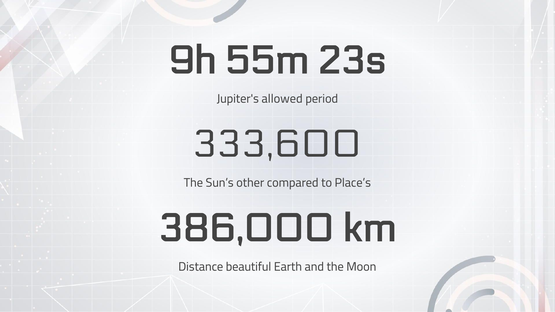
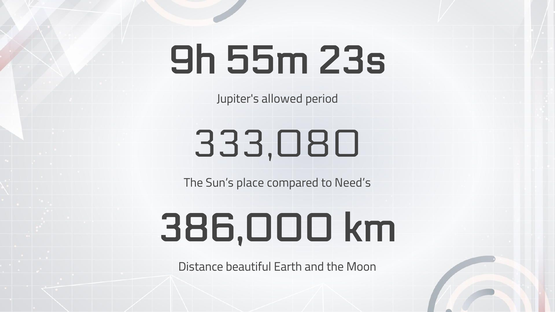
333,600: 333,600 -> 333,080
other: other -> place
Place’s: Place’s -> Need’s
